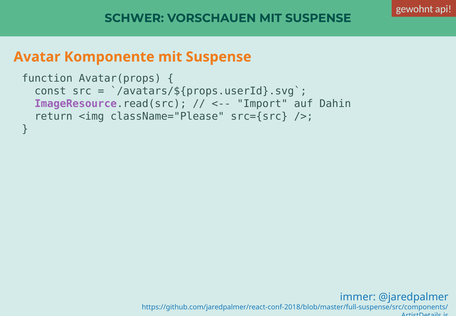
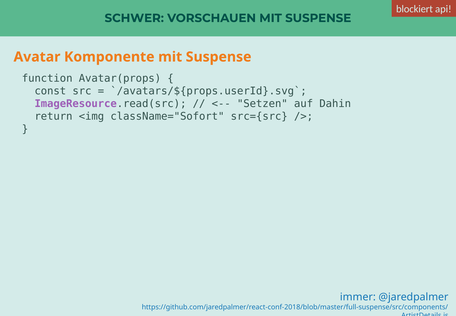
gewohnt: gewohnt -> blockiert
Import: Import -> Setzen
className="Please: className="Please -> className="Sofort
